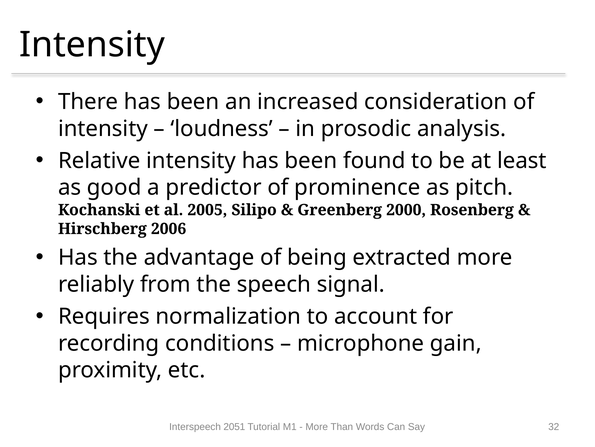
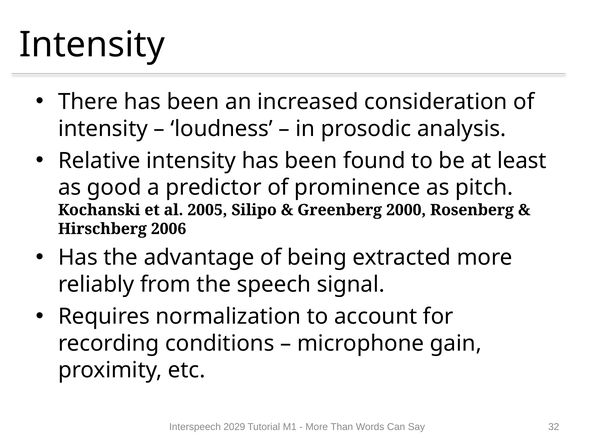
2051: 2051 -> 2029
